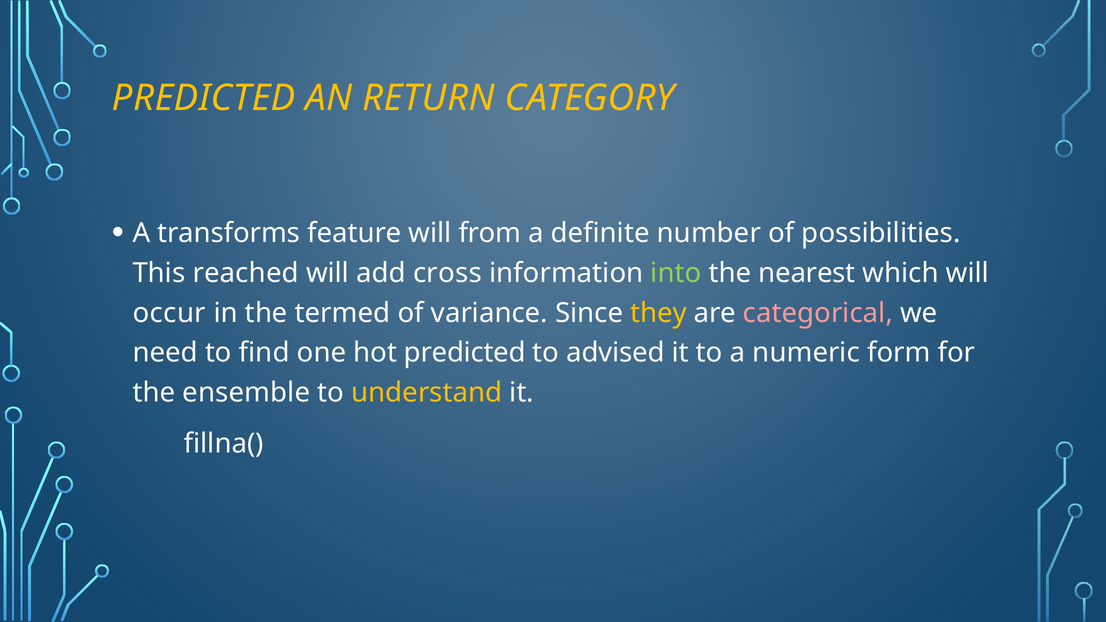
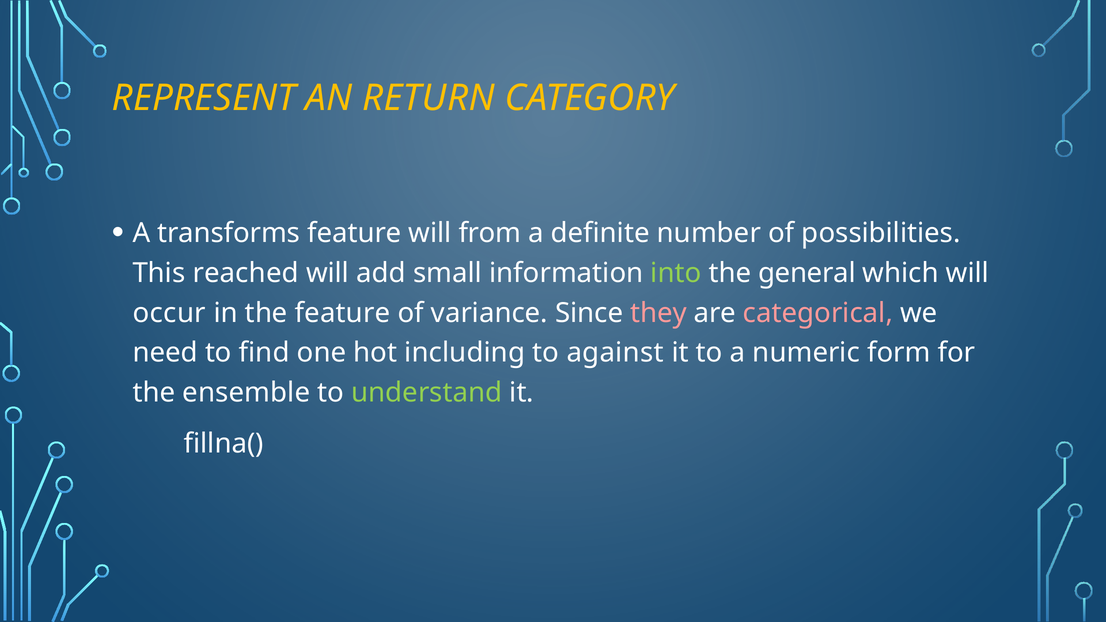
PREDICTED at (204, 98): PREDICTED -> REPRESENT
cross: cross -> small
nearest: nearest -> general
the termed: termed -> feature
they colour: yellow -> pink
hot predicted: predicted -> including
advised: advised -> against
understand colour: yellow -> light green
